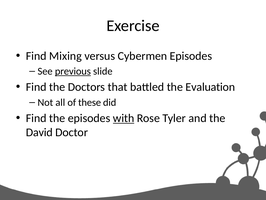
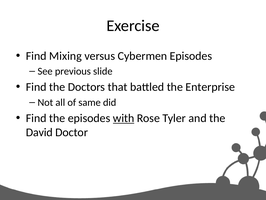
previous underline: present -> none
Evaluation: Evaluation -> Enterprise
these: these -> same
